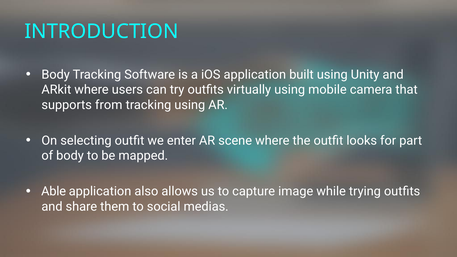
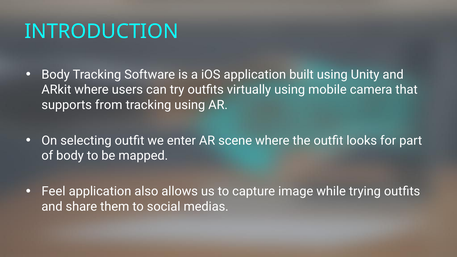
Able: Able -> Feel
